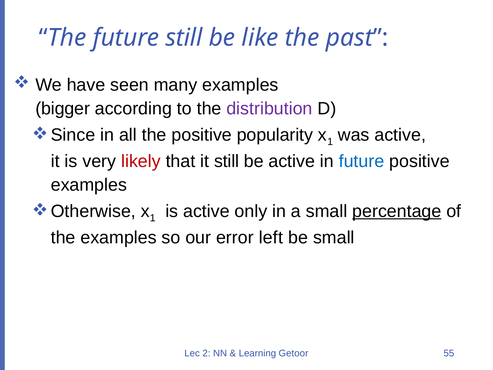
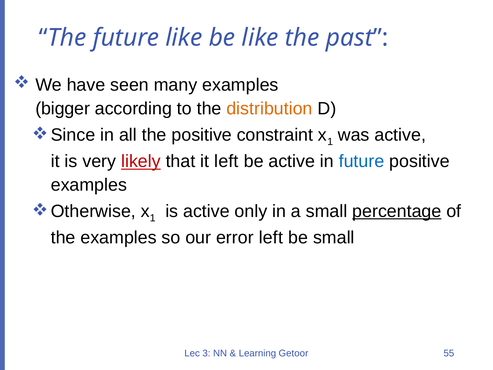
future still: still -> like
distribution colour: purple -> orange
popularity: popularity -> constraint
likely underline: none -> present
it still: still -> left
2: 2 -> 3
